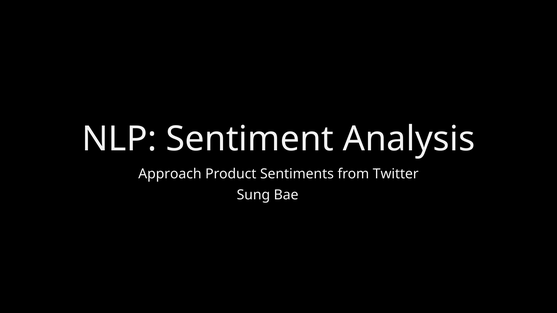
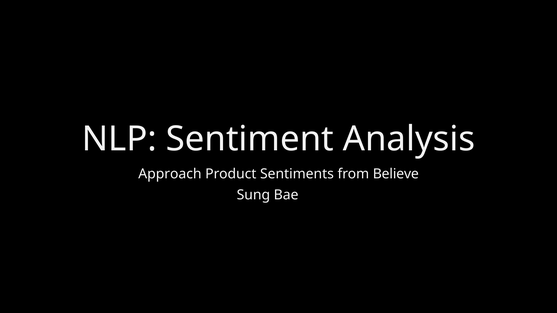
Twitter: Twitter -> Believe
